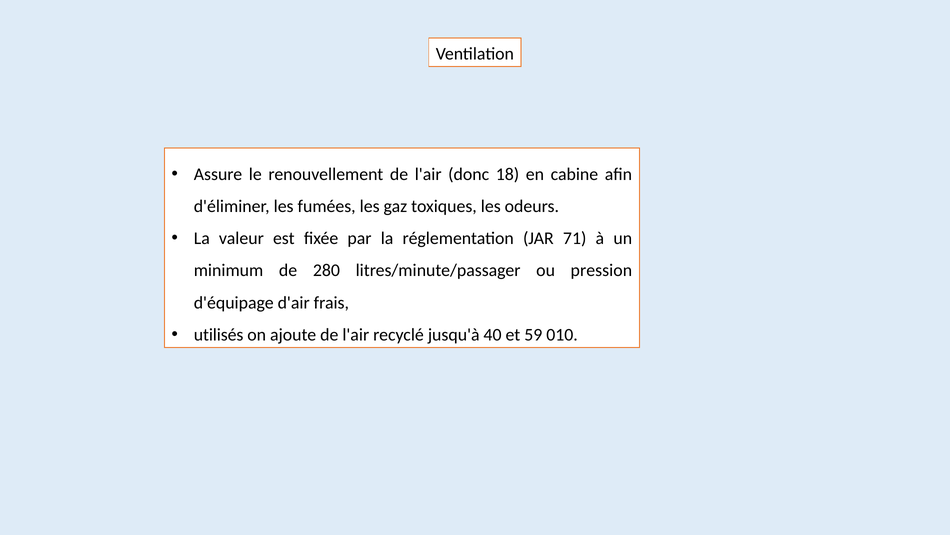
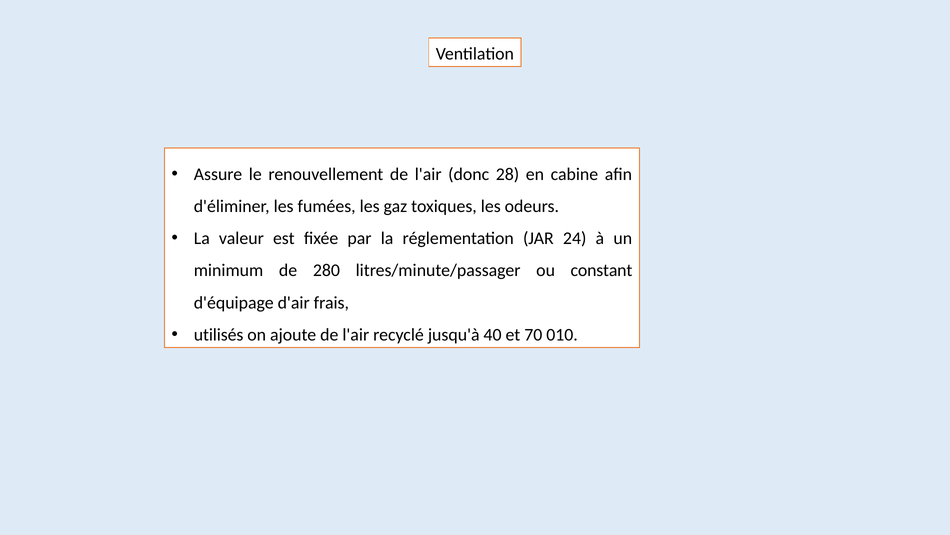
18: 18 -> 28
71: 71 -> 24
pression: pression -> constant
59: 59 -> 70
